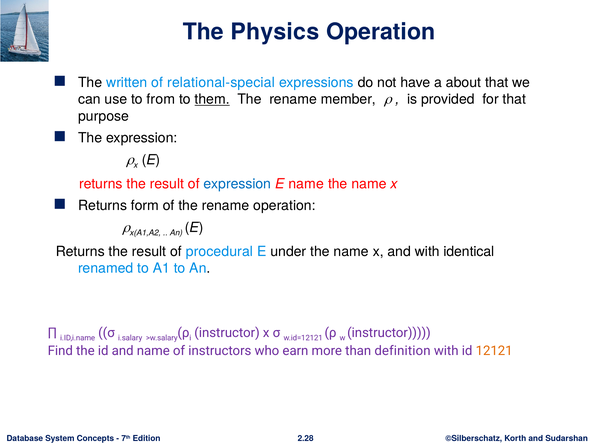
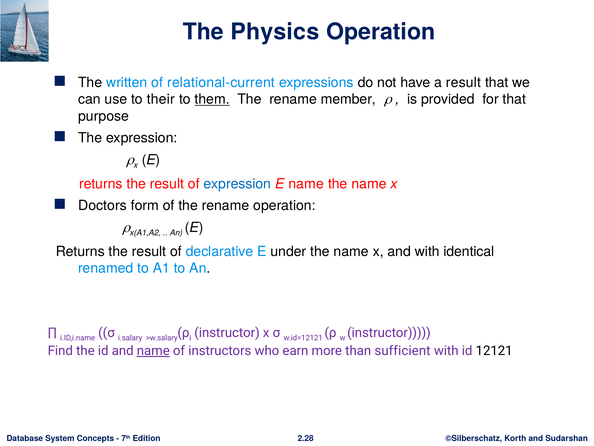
relational-special: relational-special -> relational-current
a about: about -> result
from: from -> their
Returns at (103, 205): Returns -> Doctors
procedural: procedural -> declarative
name at (153, 350) underline: none -> present
definition: definition -> sufficient
12121 colour: orange -> black
